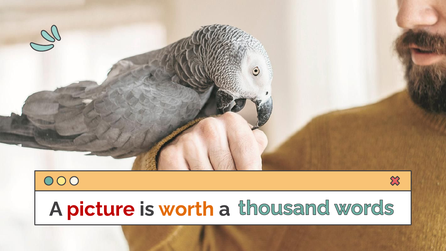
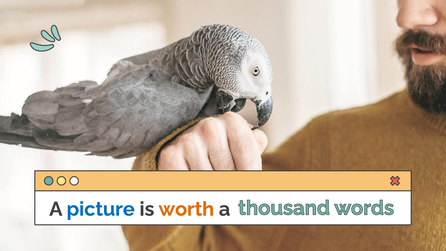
picture colour: red -> blue
